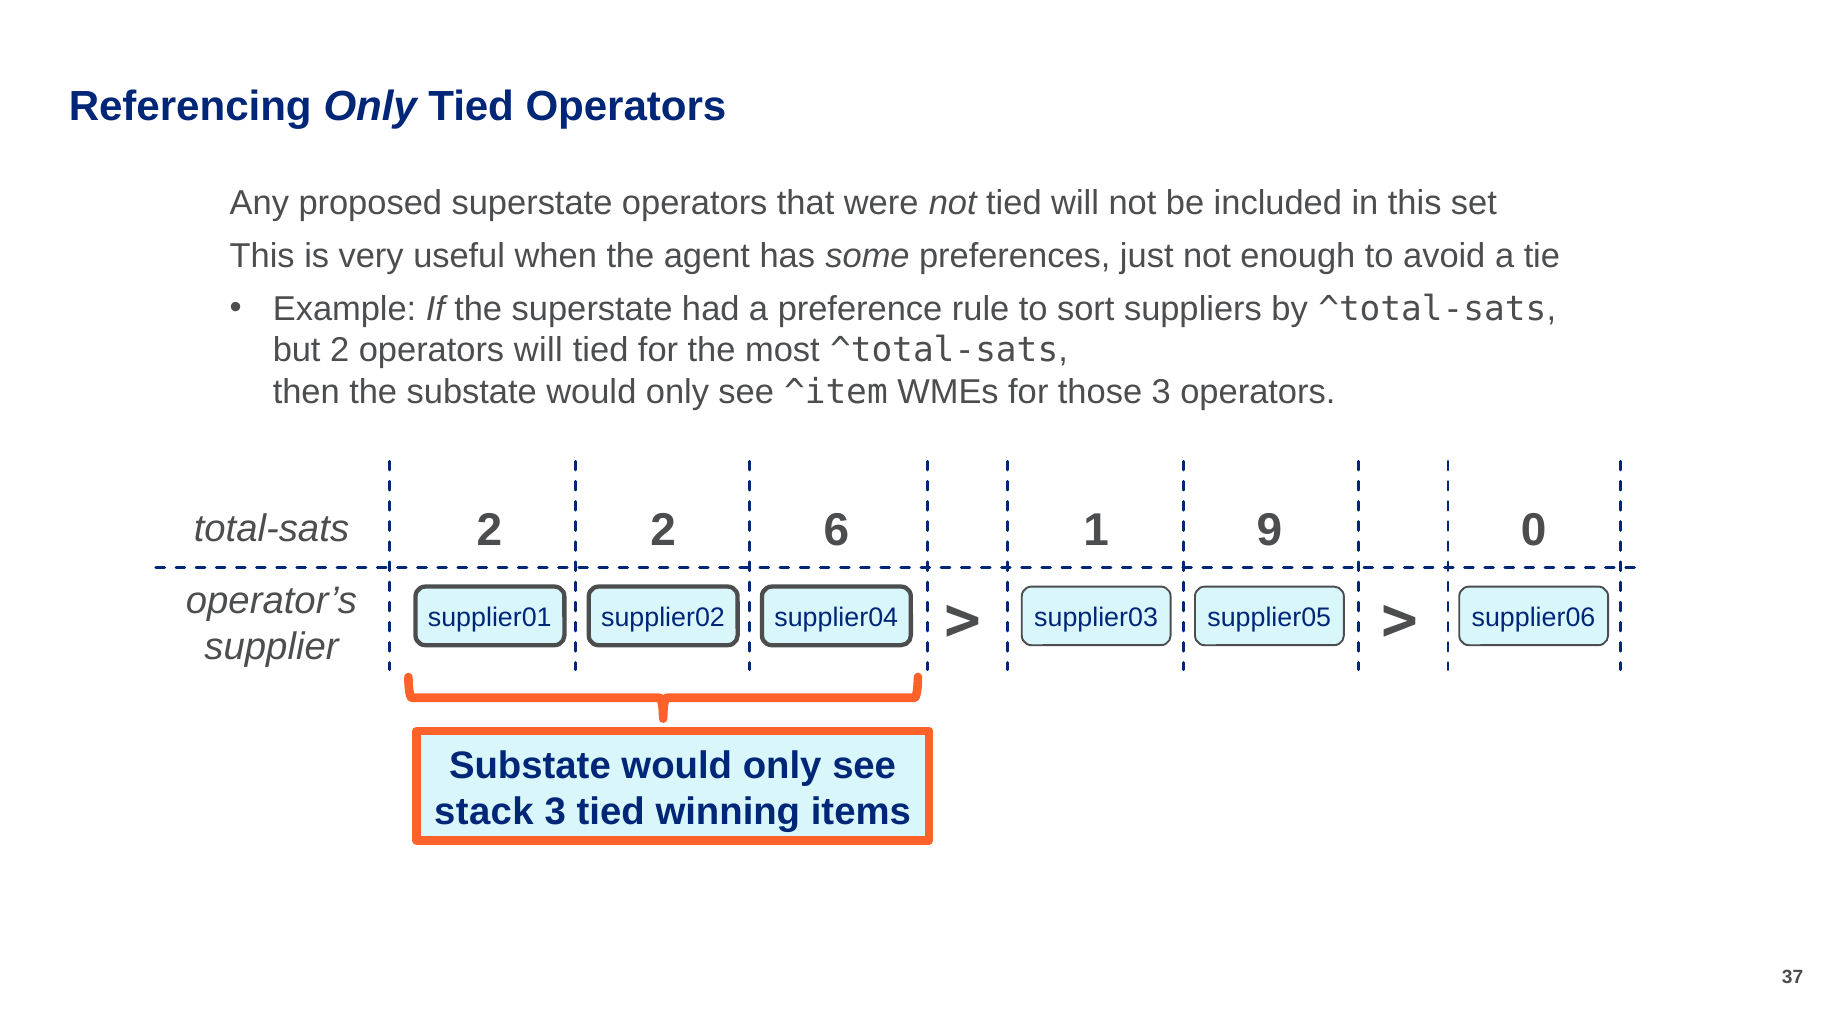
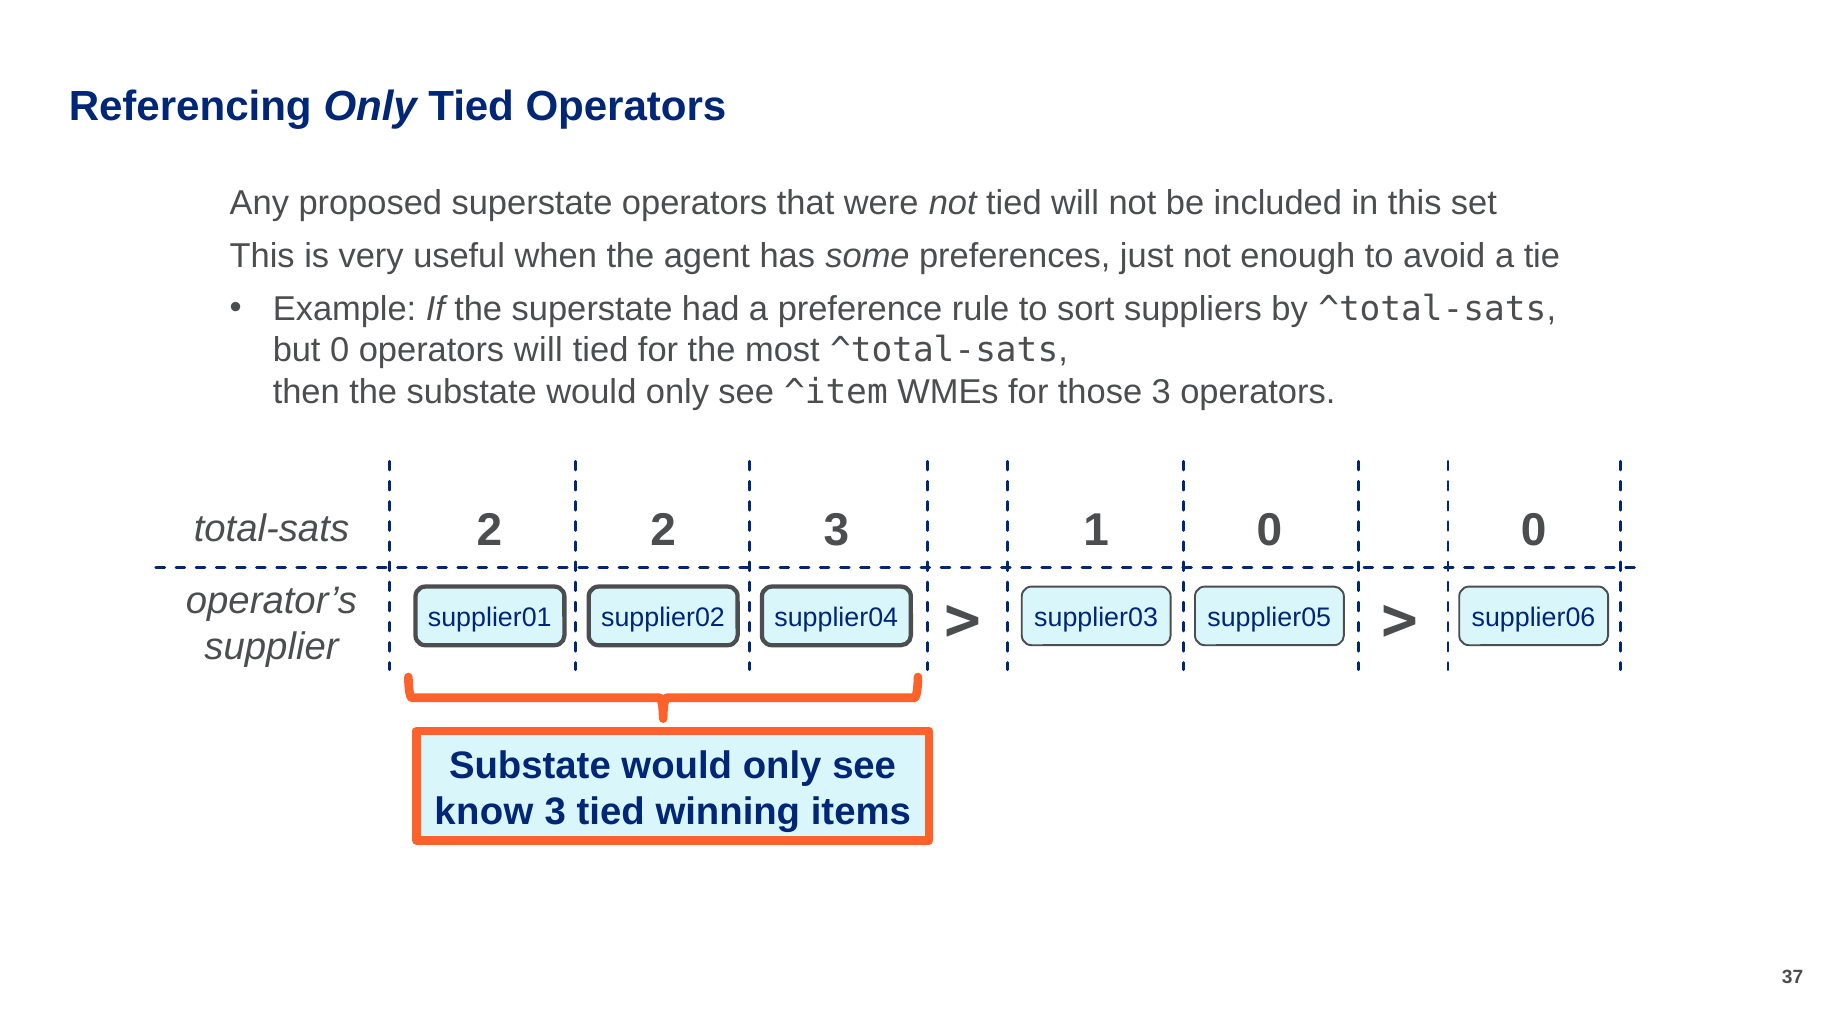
but 2: 2 -> 0
2 6: 6 -> 3
1 9: 9 -> 0
stack: stack -> know
